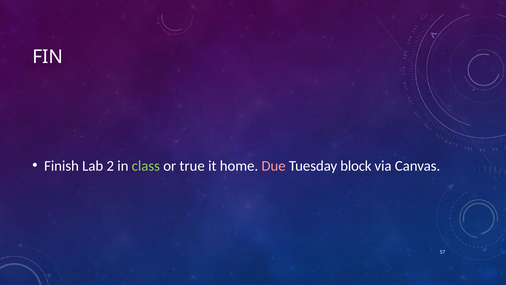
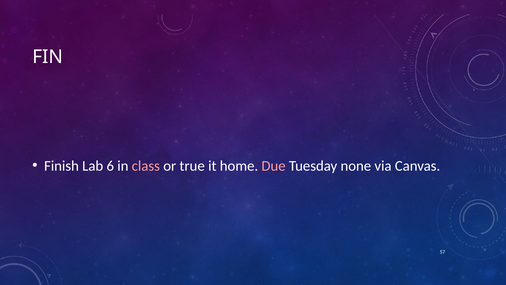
2: 2 -> 6
class colour: light green -> pink
block: block -> none
